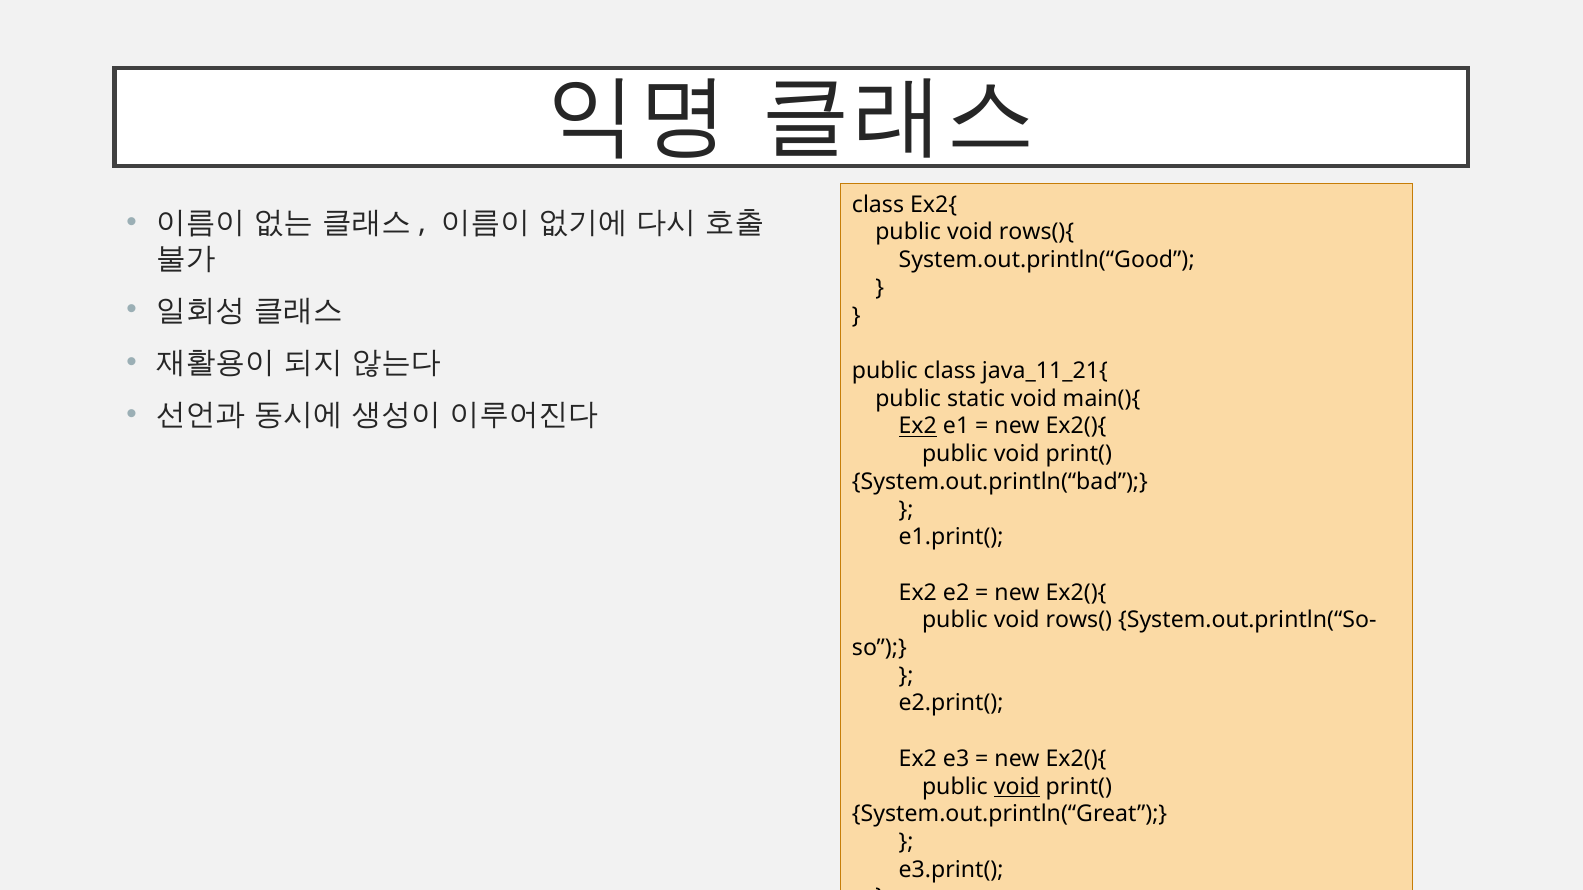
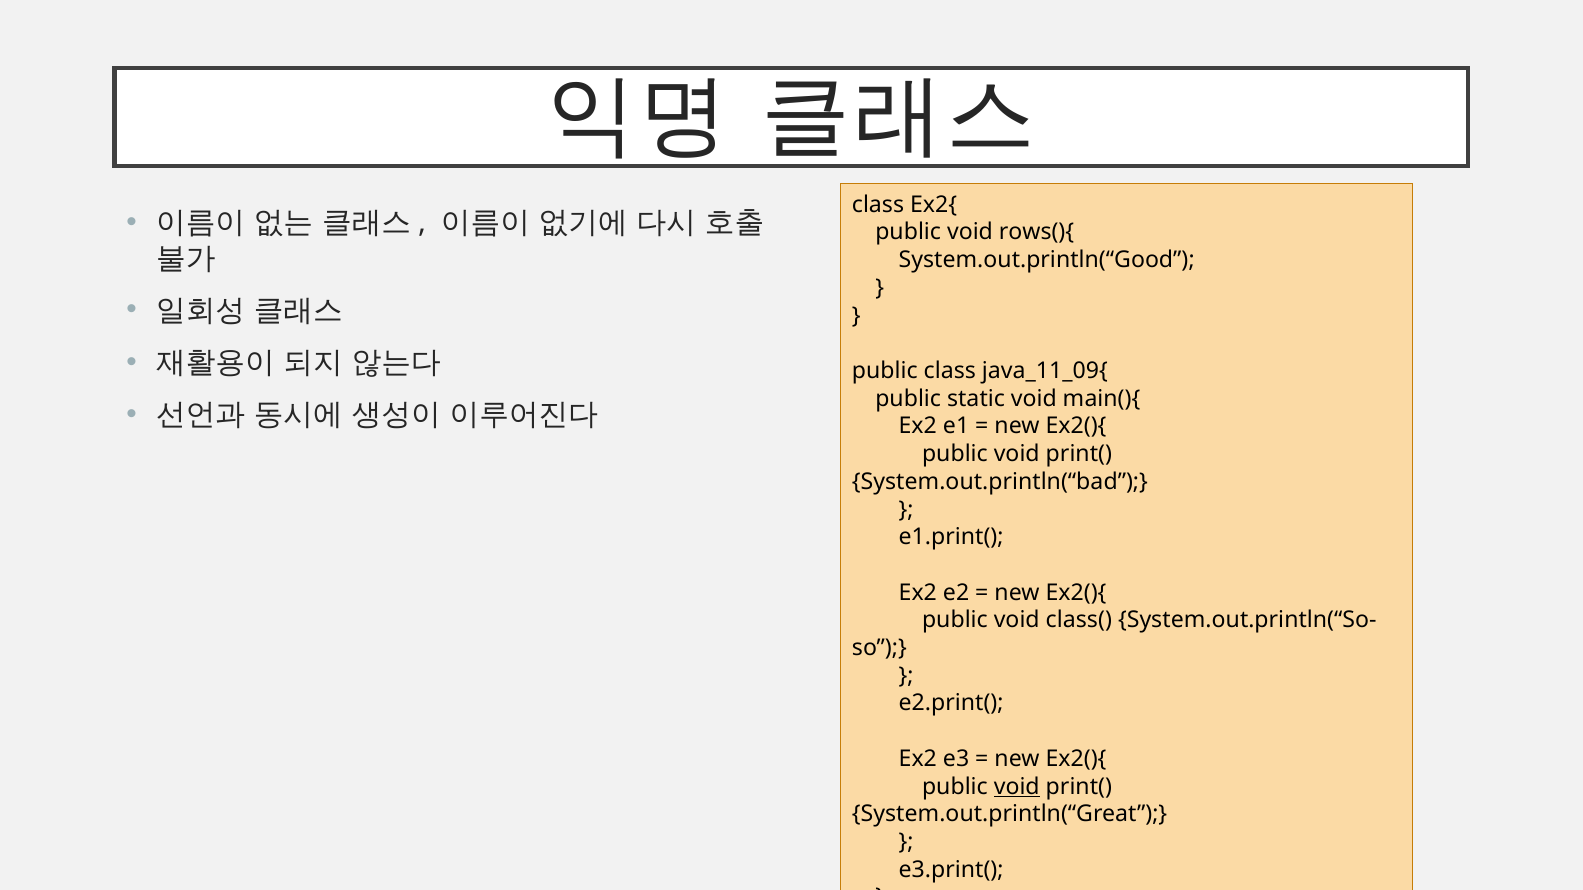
java_11_21{: java_11_21{ -> java_11_09{
Ex2 at (918, 427) underline: present -> none
rows(: rows( -> class(
